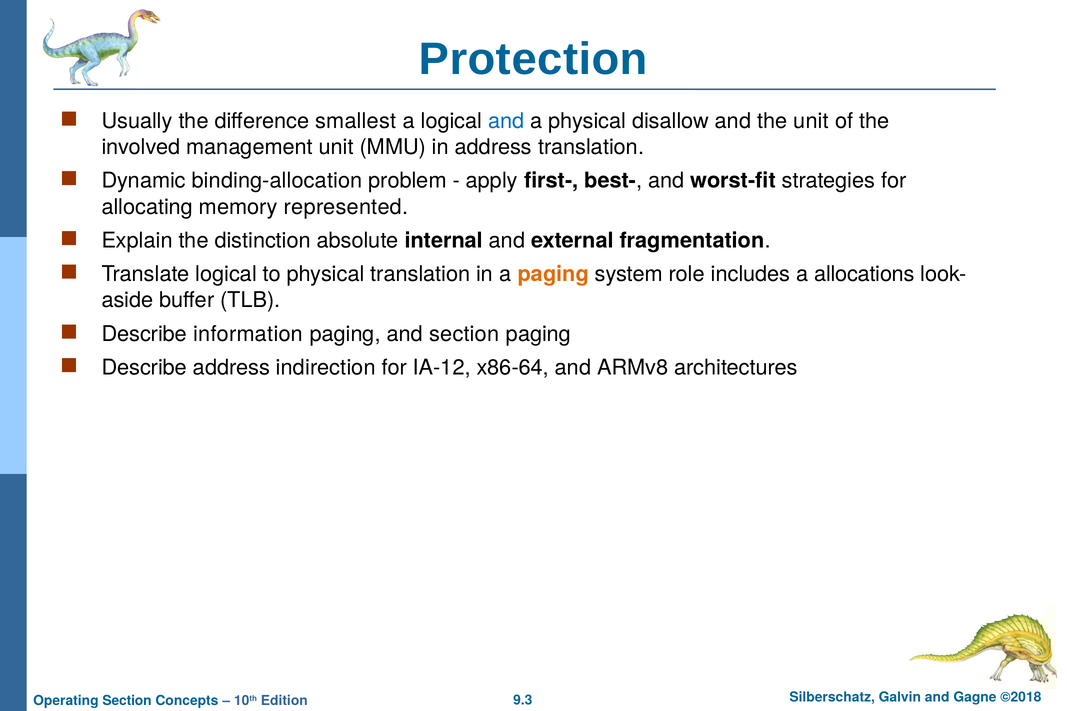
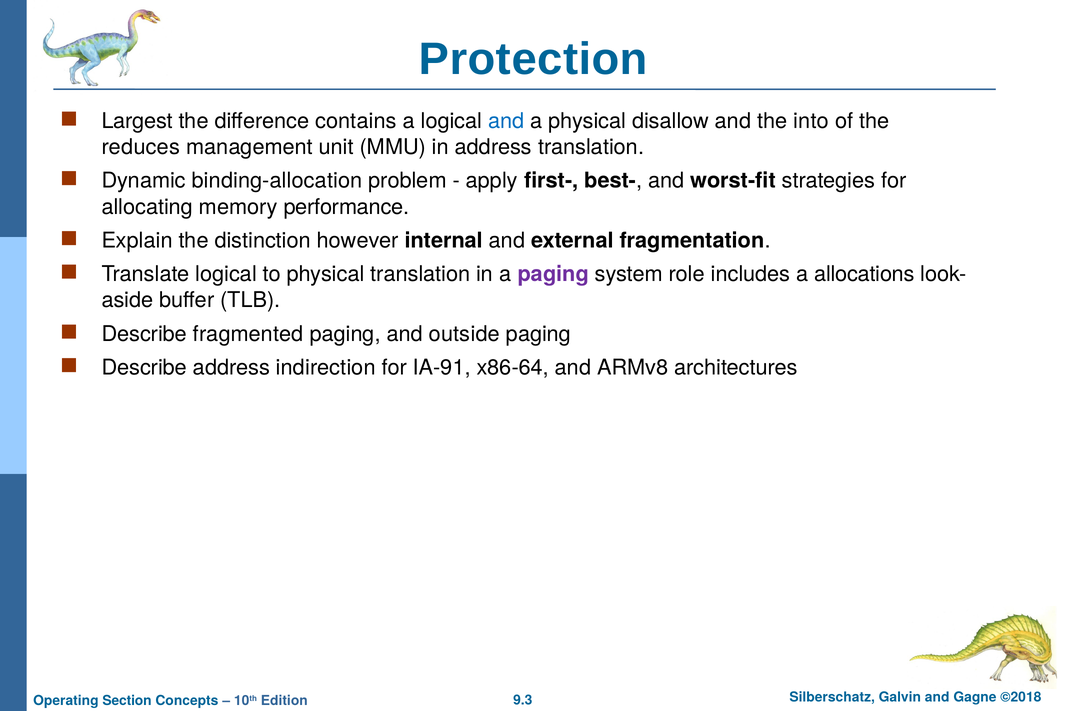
Usually: Usually -> Largest
smallest: smallest -> contains
the unit: unit -> into
involved: involved -> reduces
represented: represented -> performance
absolute: absolute -> however
paging at (553, 274) colour: orange -> purple
information: information -> fragmented
and section: section -> outside
IA-12: IA-12 -> IA-91
